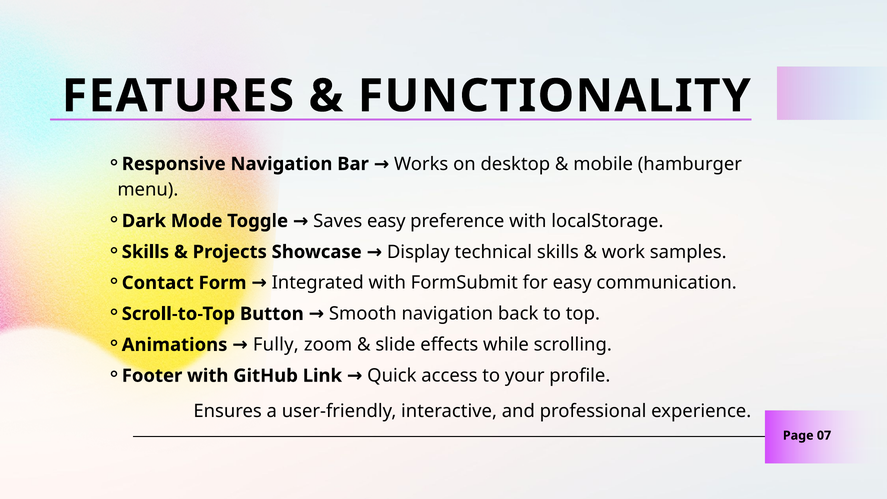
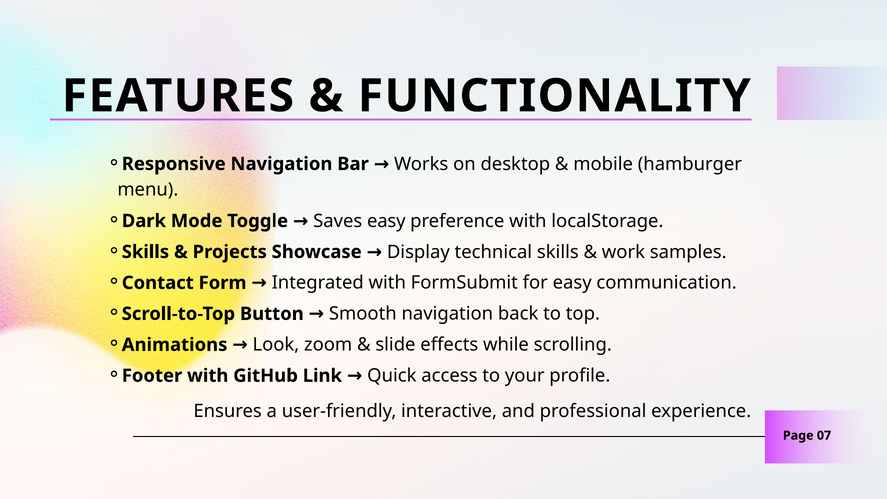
Fully: Fully -> Look
